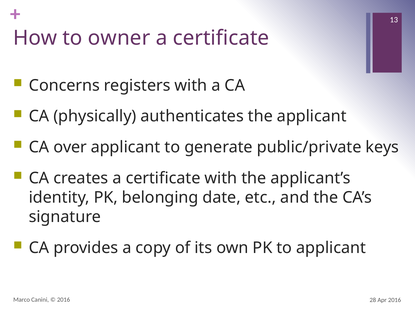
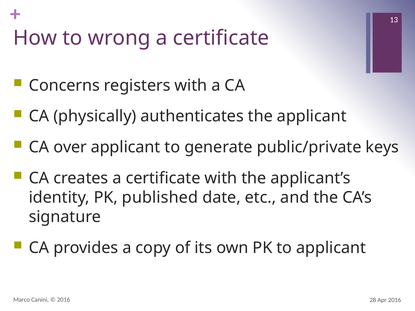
owner: owner -> wrong
belonging: belonging -> published
